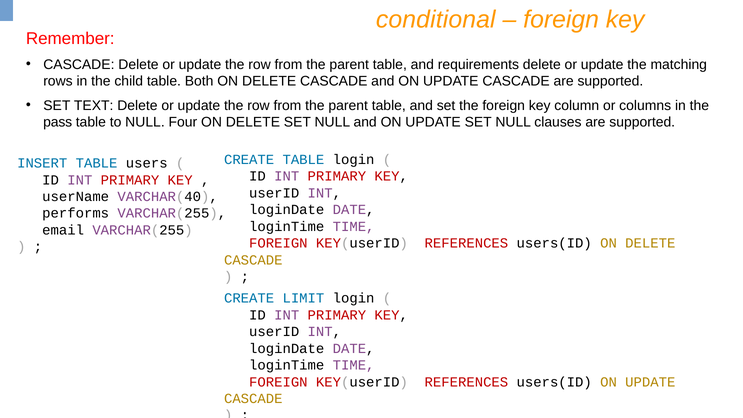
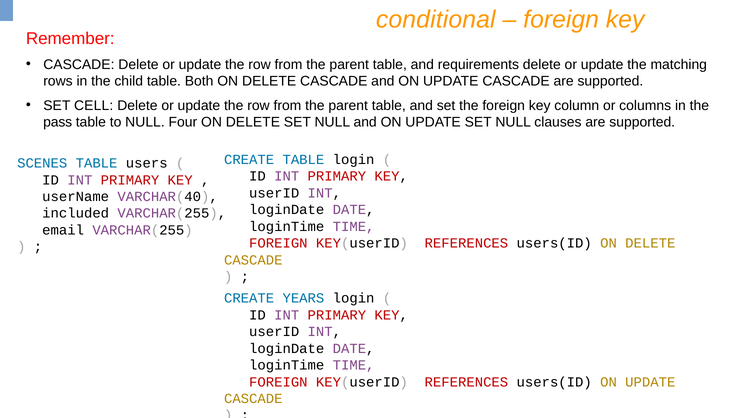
TEXT: TEXT -> CELL
INSERT: INSERT -> SCENES
performs: performs -> included
LIMIT: LIMIT -> YEARS
